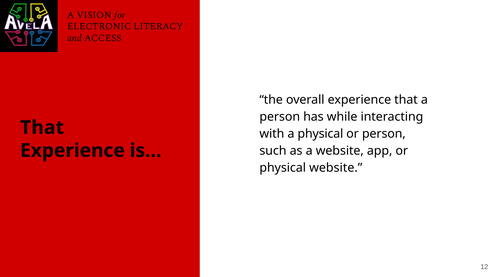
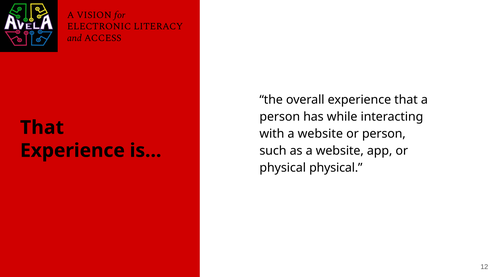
with a physical: physical -> website
physical website: website -> physical
